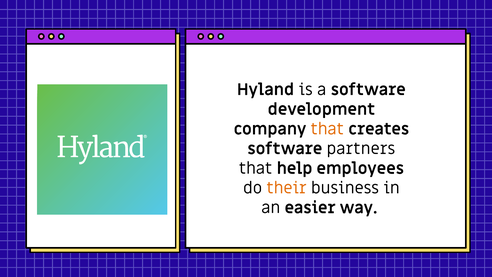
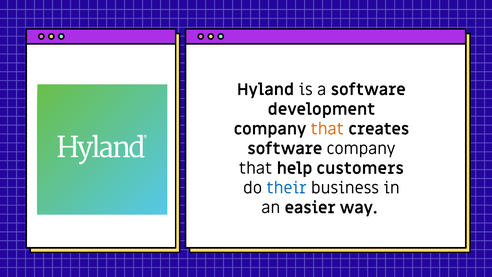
software partners: partners -> company
employees: employees -> customers
their colour: orange -> blue
